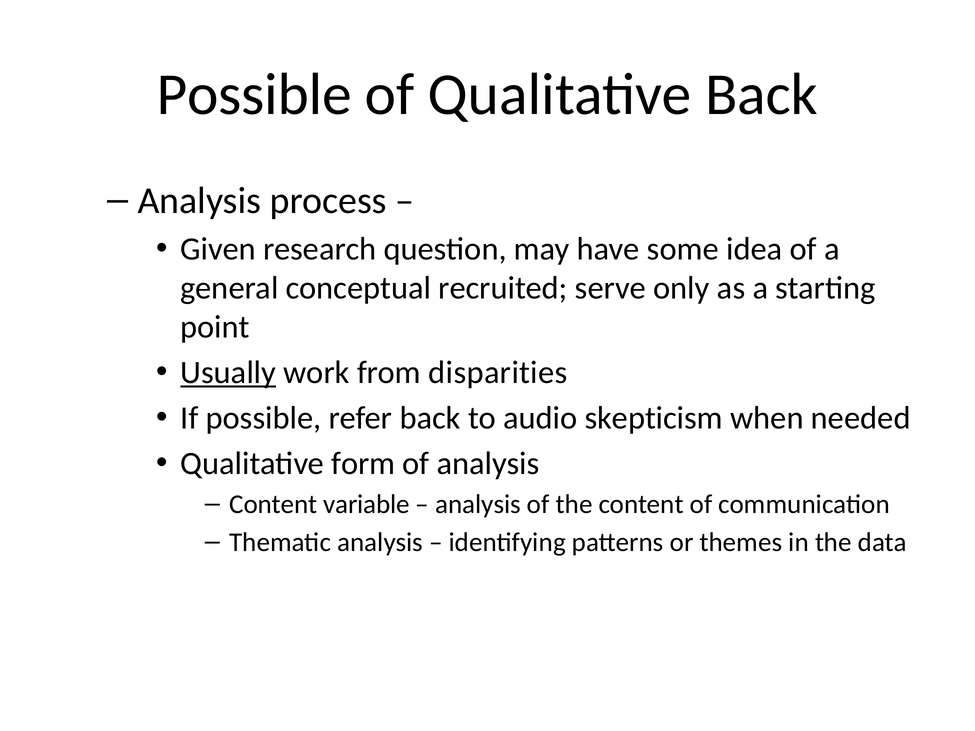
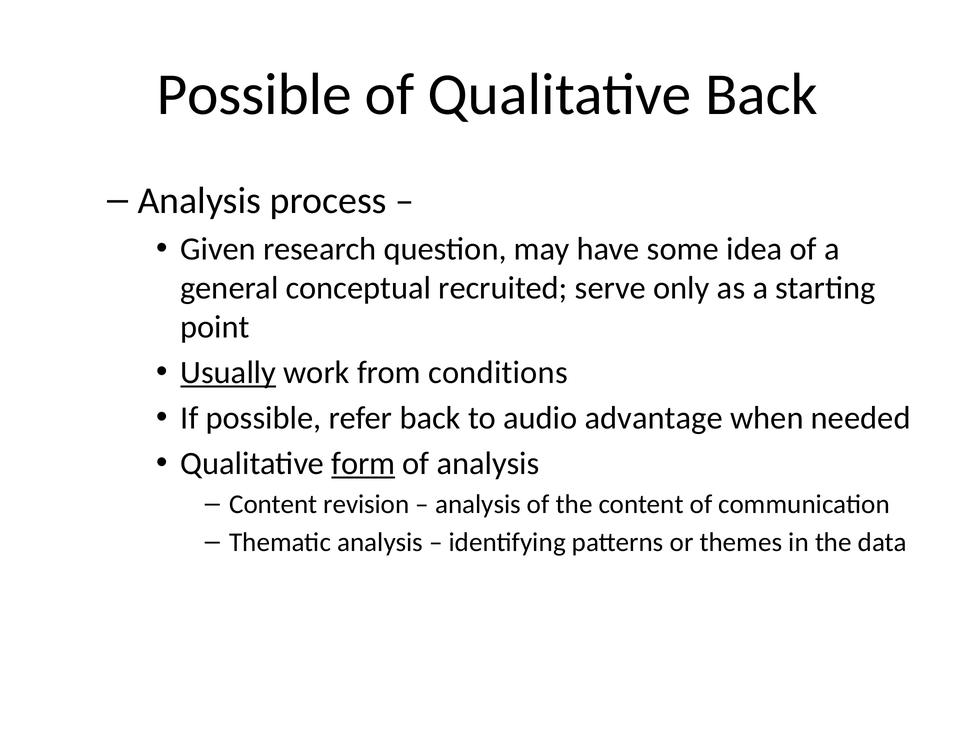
disparities: disparities -> conditions
skepticism: skepticism -> advantage
form underline: none -> present
variable: variable -> revision
